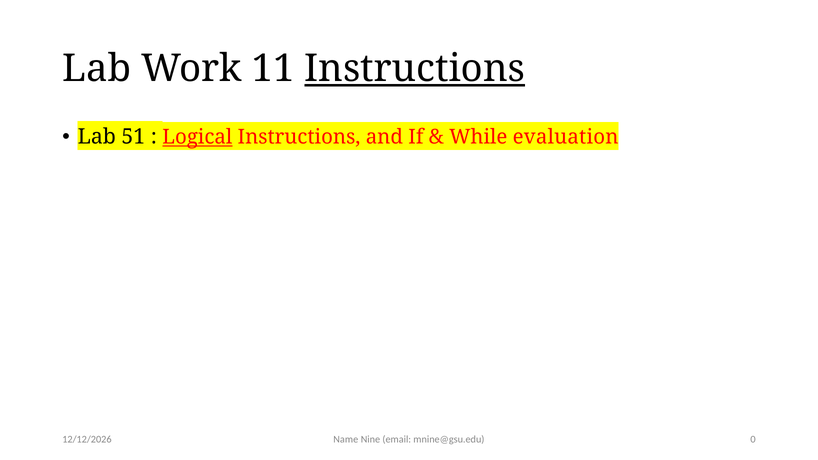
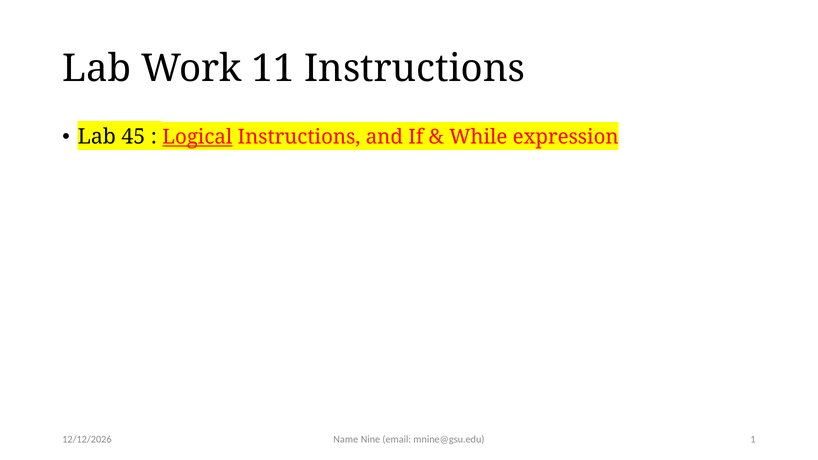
Instructions at (415, 69) underline: present -> none
51: 51 -> 45
evaluation: evaluation -> expression
0: 0 -> 1
